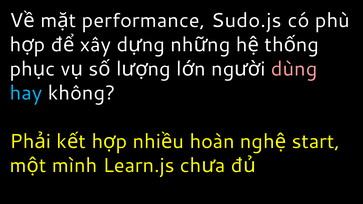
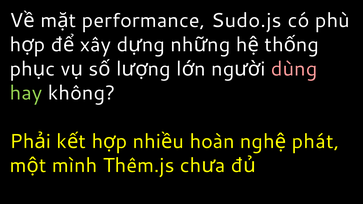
hay colour: light blue -> light green
start: start -> phát
Learn.js: Learn.js -> Thêm.js
